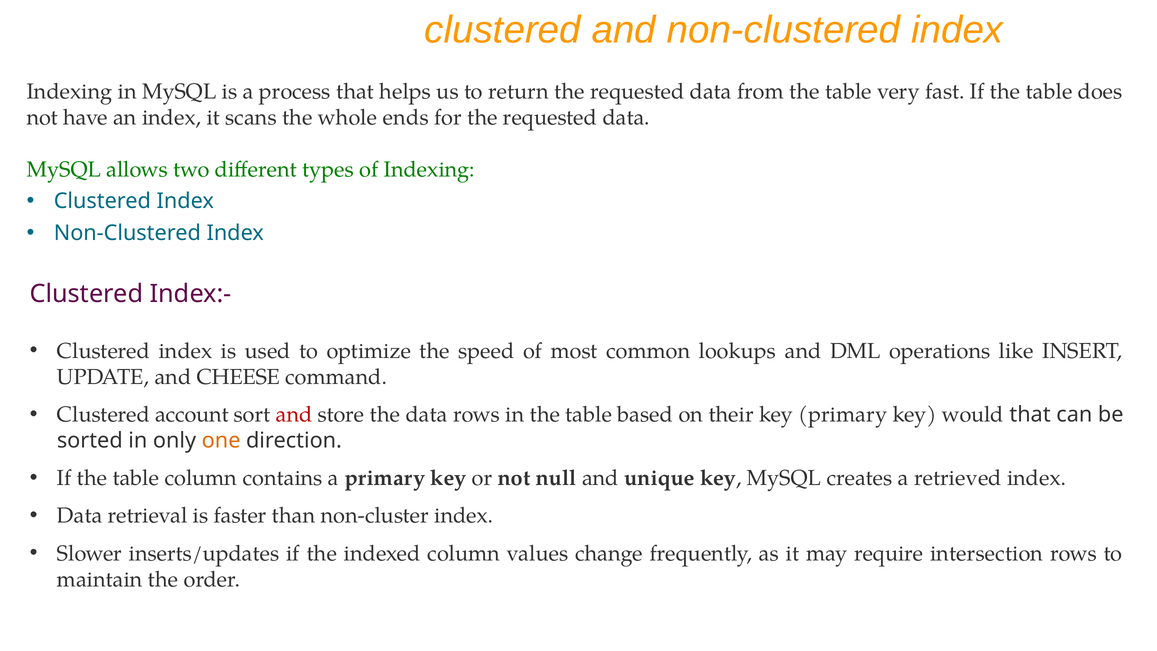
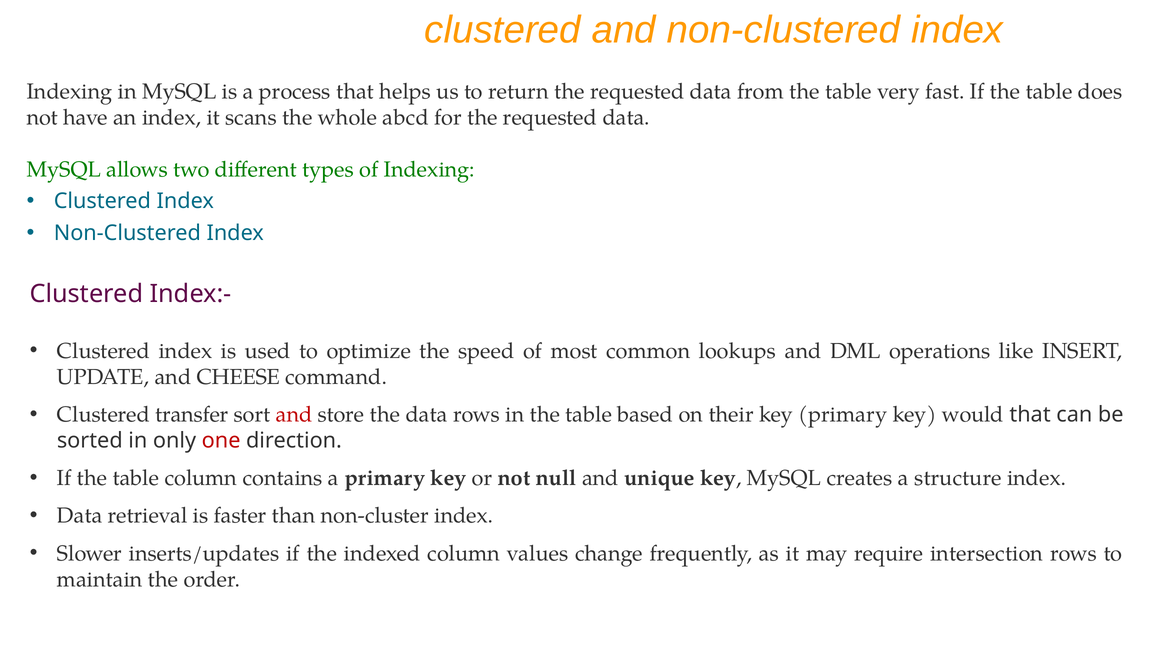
ends: ends -> abcd
account: account -> transfer
one colour: orange -> red
retrieved: retrieved -> structure
